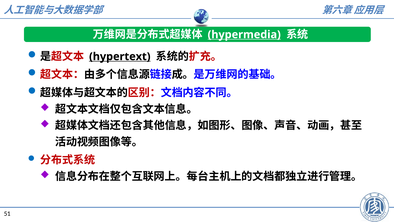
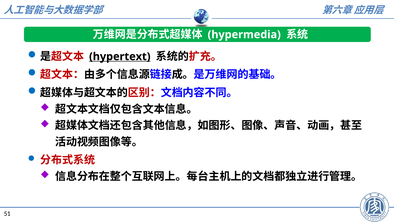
hypermedia underline: present -> none
